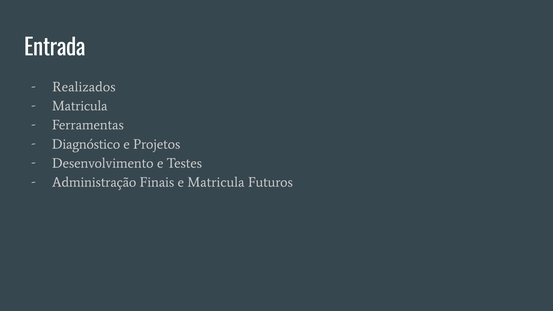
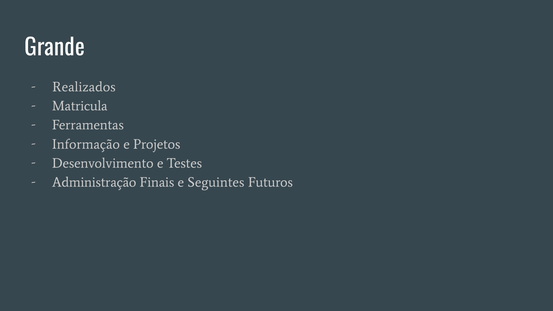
Entrada: Entrada -> Grande
Diagnóstico: Diagnóstico -> Informação
e Matricula: Matricula -> Seguintes
